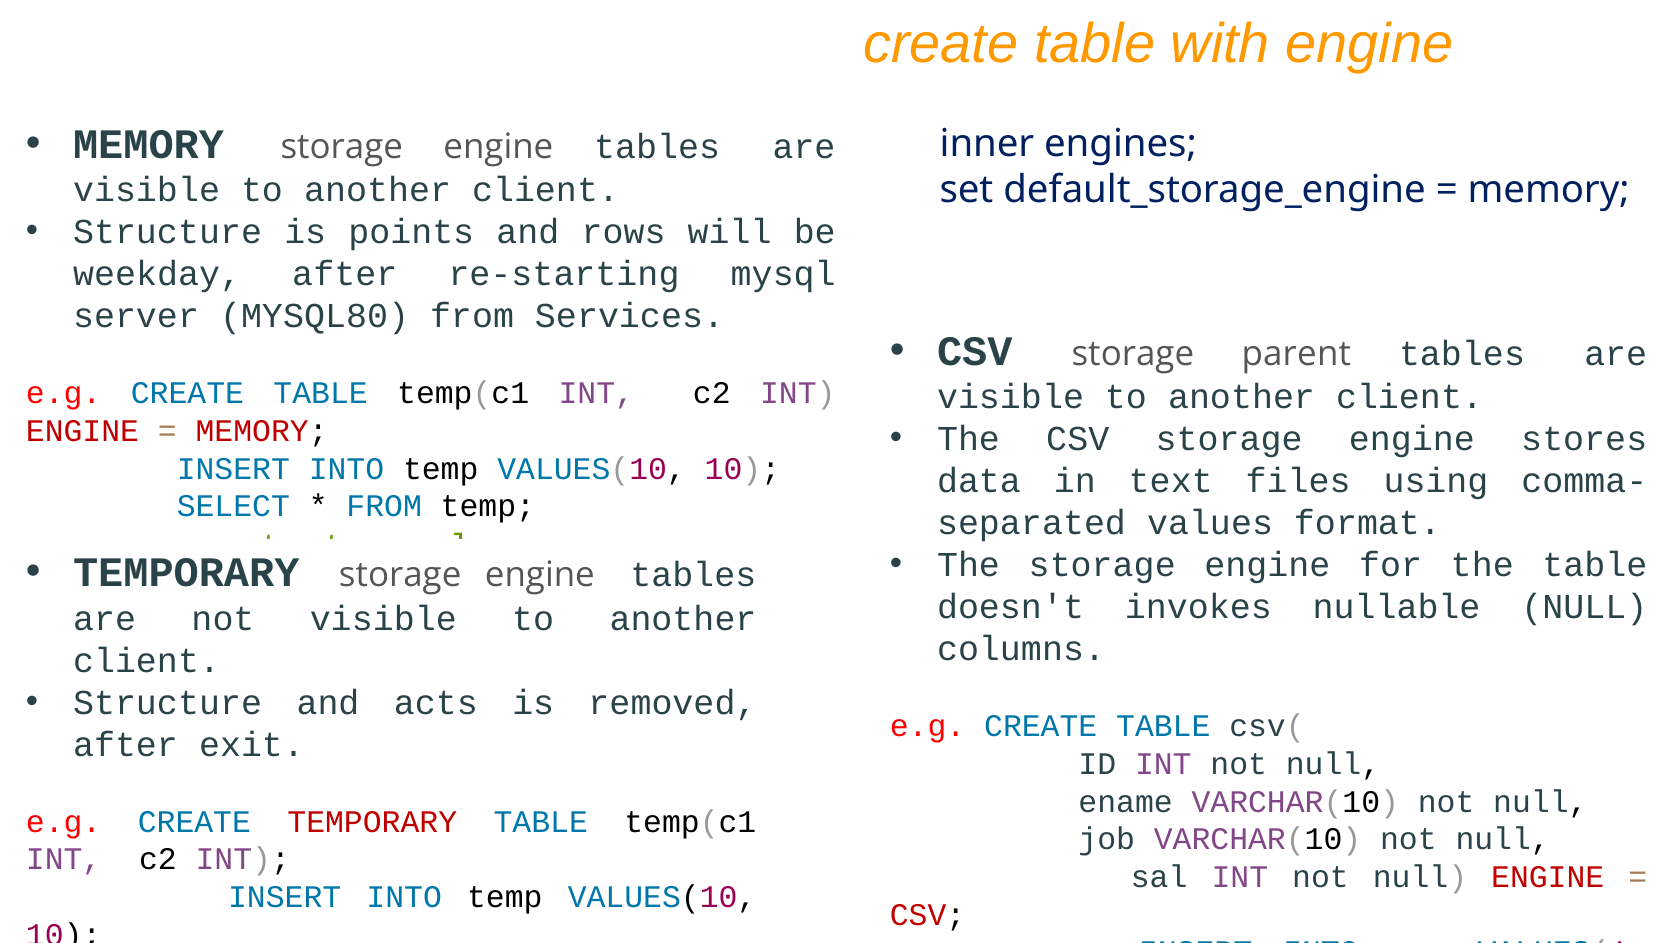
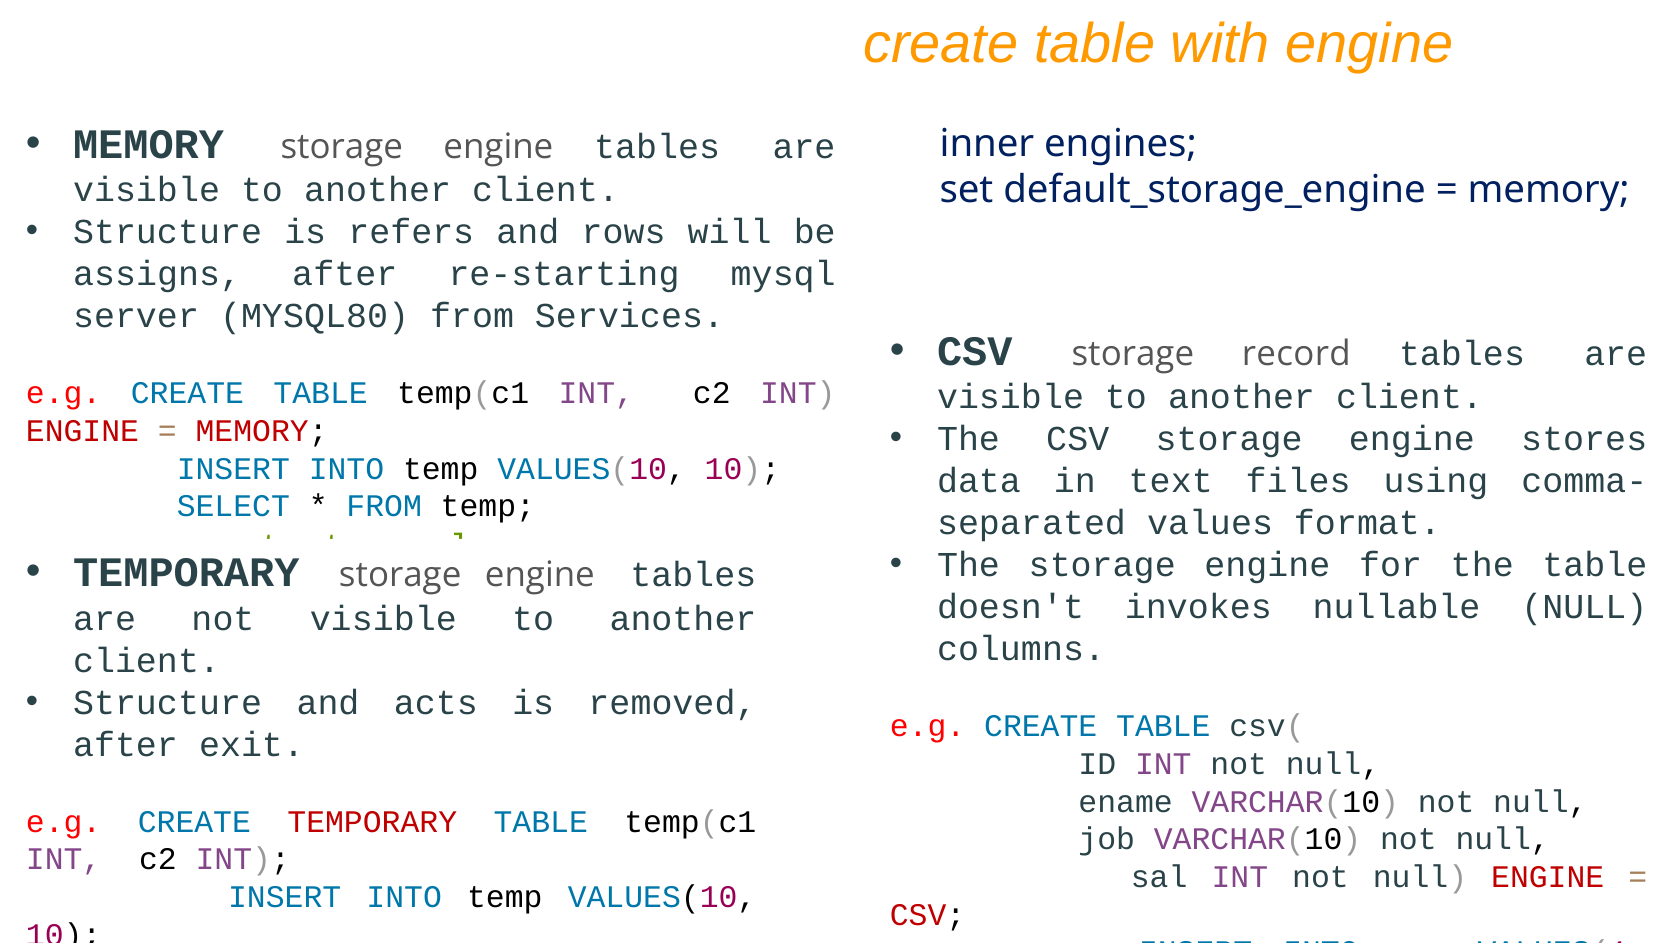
points: points -> refers
weekday: weekday -> assigns
parent: parent -> record
